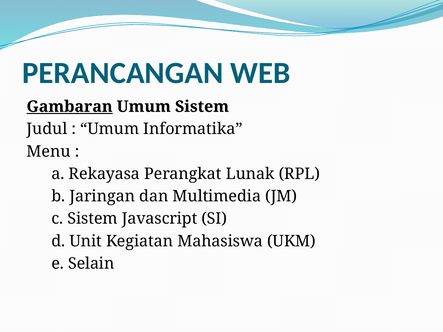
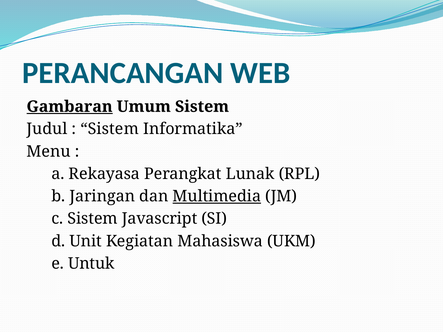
Umum at (110, 129): Umum -> Sistem
Multimedia underline: none -> present
Selain: Selain -> Untuk
